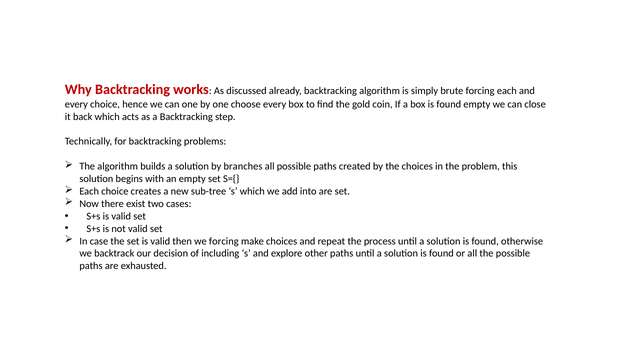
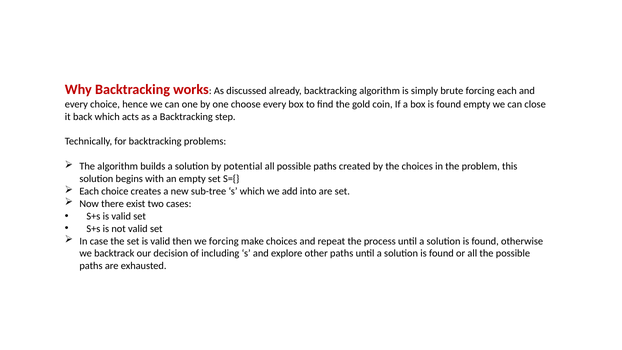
branches: branches -> potential
